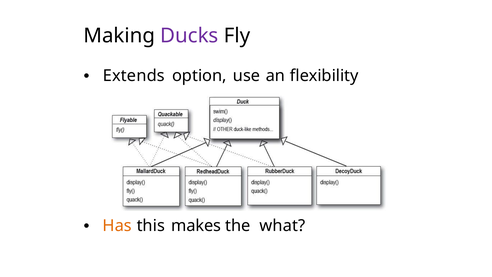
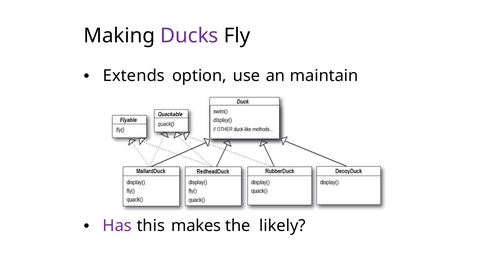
flexibility: flexibility -> maintain
Has colour: orange -> purple
what: what -> likely
